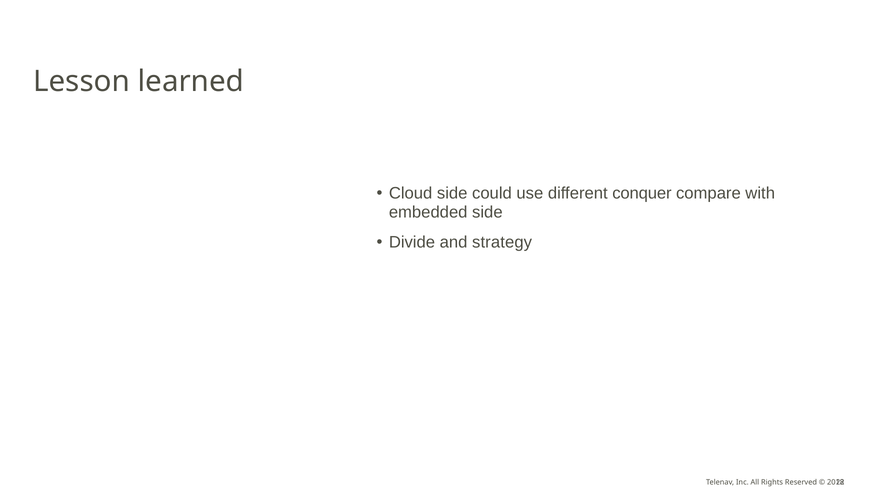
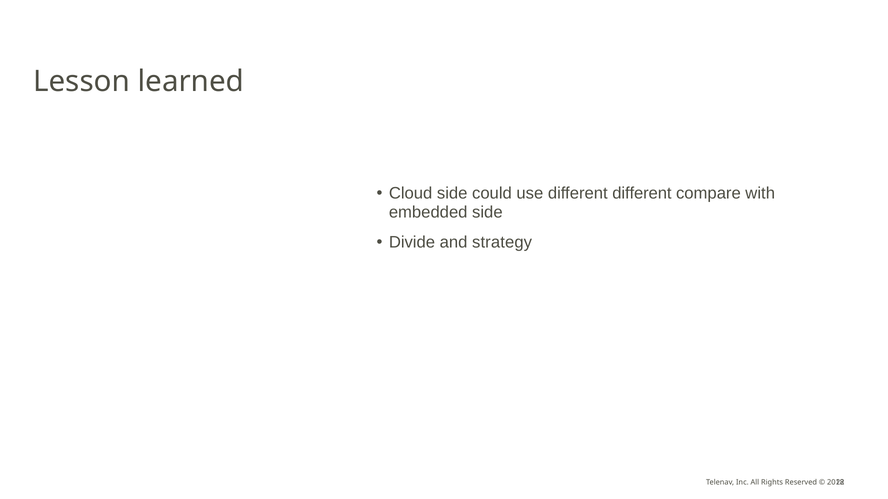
different conquer: conquer -> different
